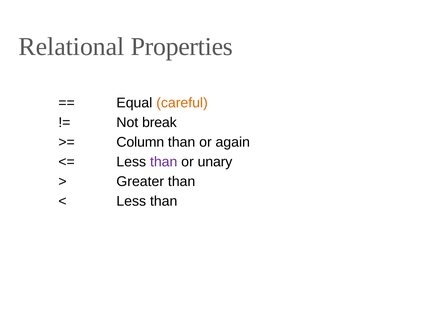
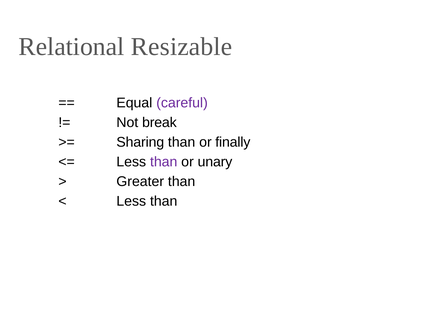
Properties: Properties -> Resizable
careful colour: orange -> purple
Column: Column -> Sharing
again: again -> finally
